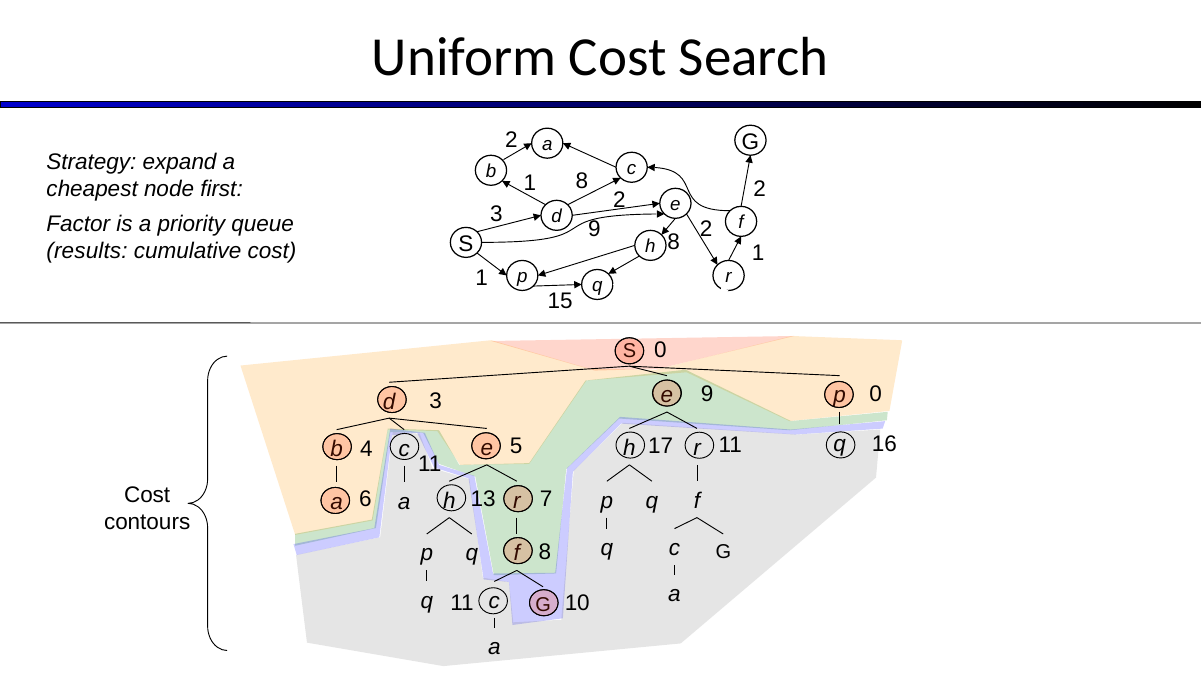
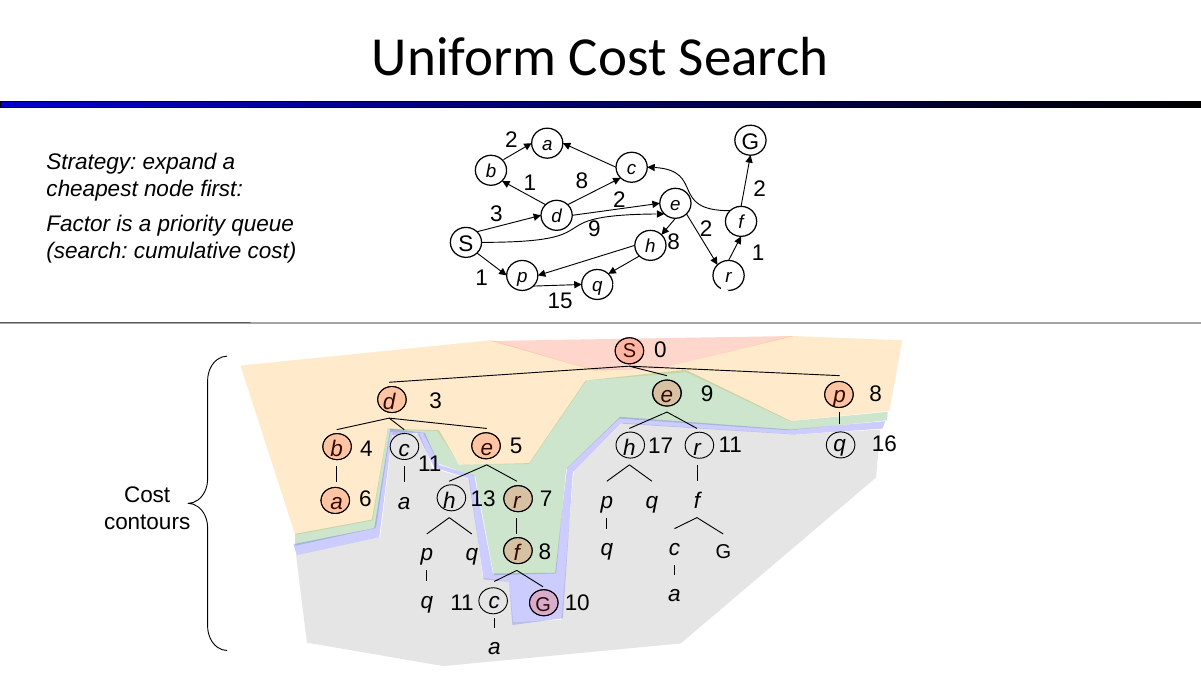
results at (87, 251): results -> search
9 0: 0 -> 8
